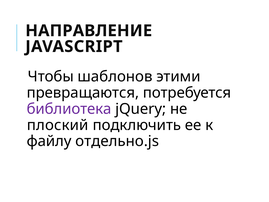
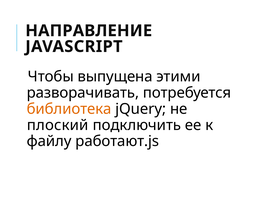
шаблонов: шаблонов -> выпущена
превращаются: превращаются -> разворачивать
библиотека colour: purple -> orange
отдельно.js: отдельно.js -> работают.js
